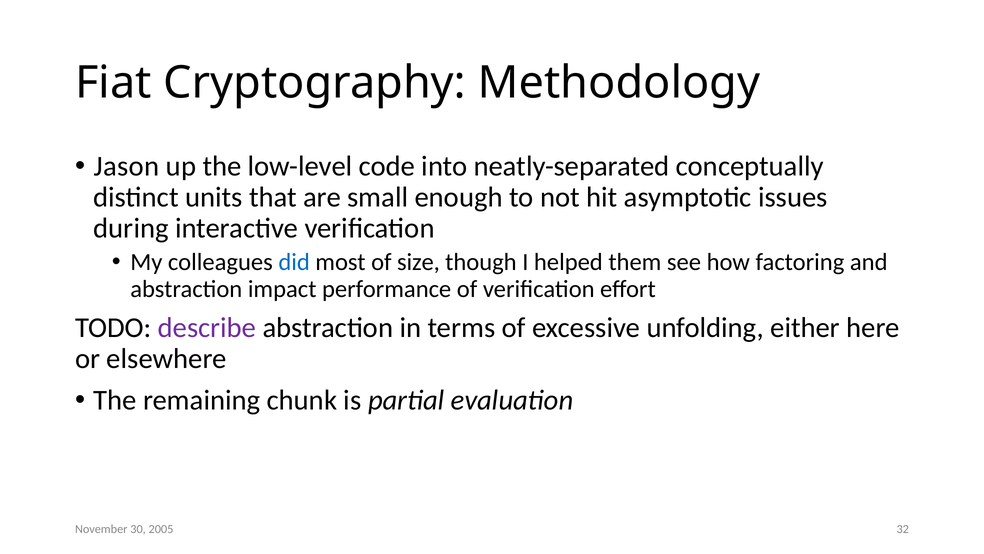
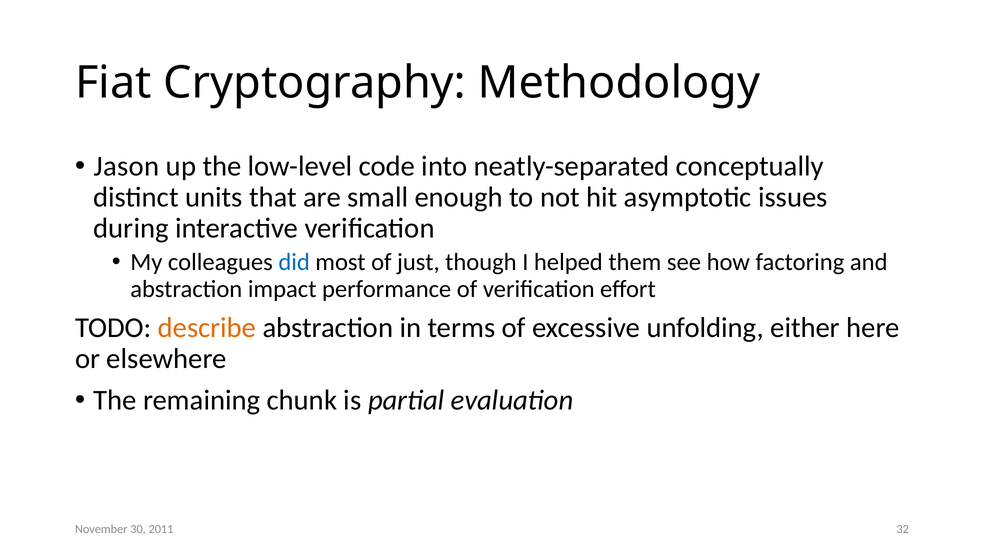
size: size -> just
describe colour: purple -> orange
2005: 2005 -> 2011
